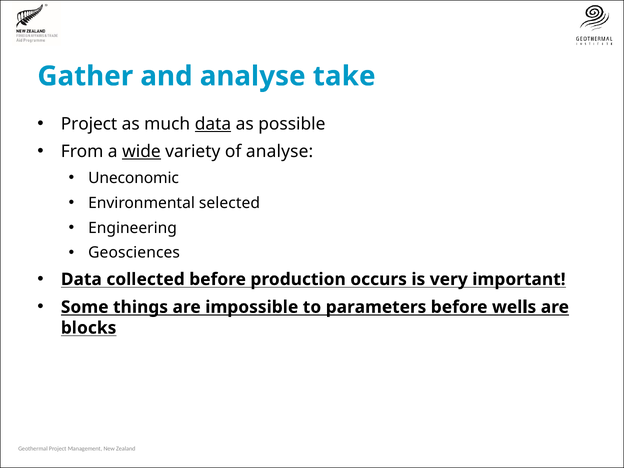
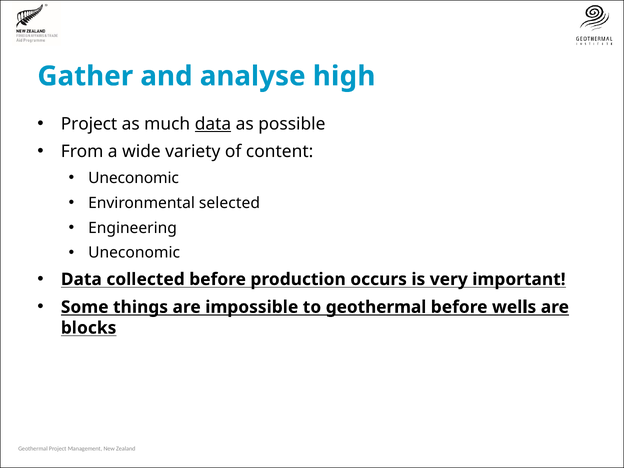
take: take -> high
wide underline: present -> none
of analyse: analyse -> content
Geosciences at (134, 253): Geosciences -> Uneconomic
to parameters: parameters -> geothermal
